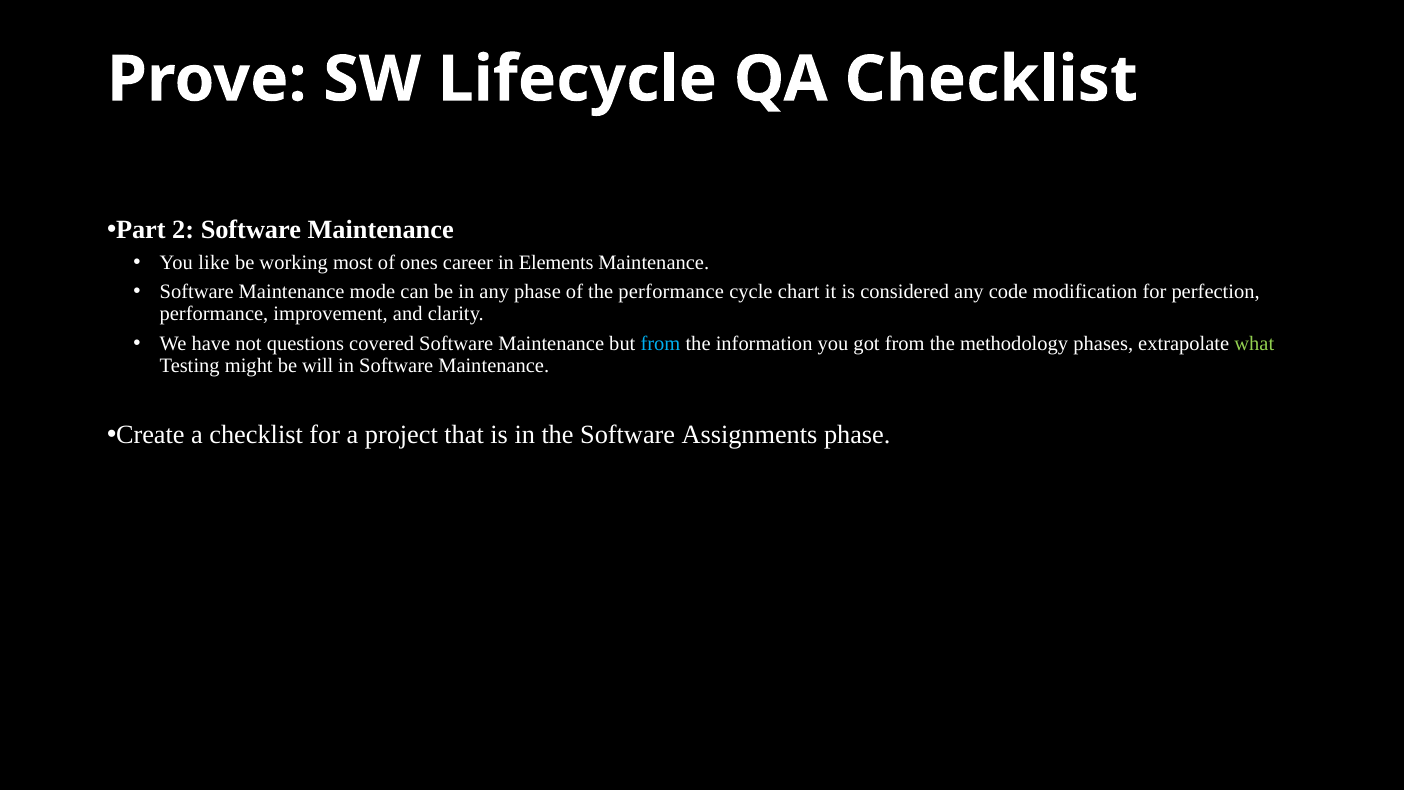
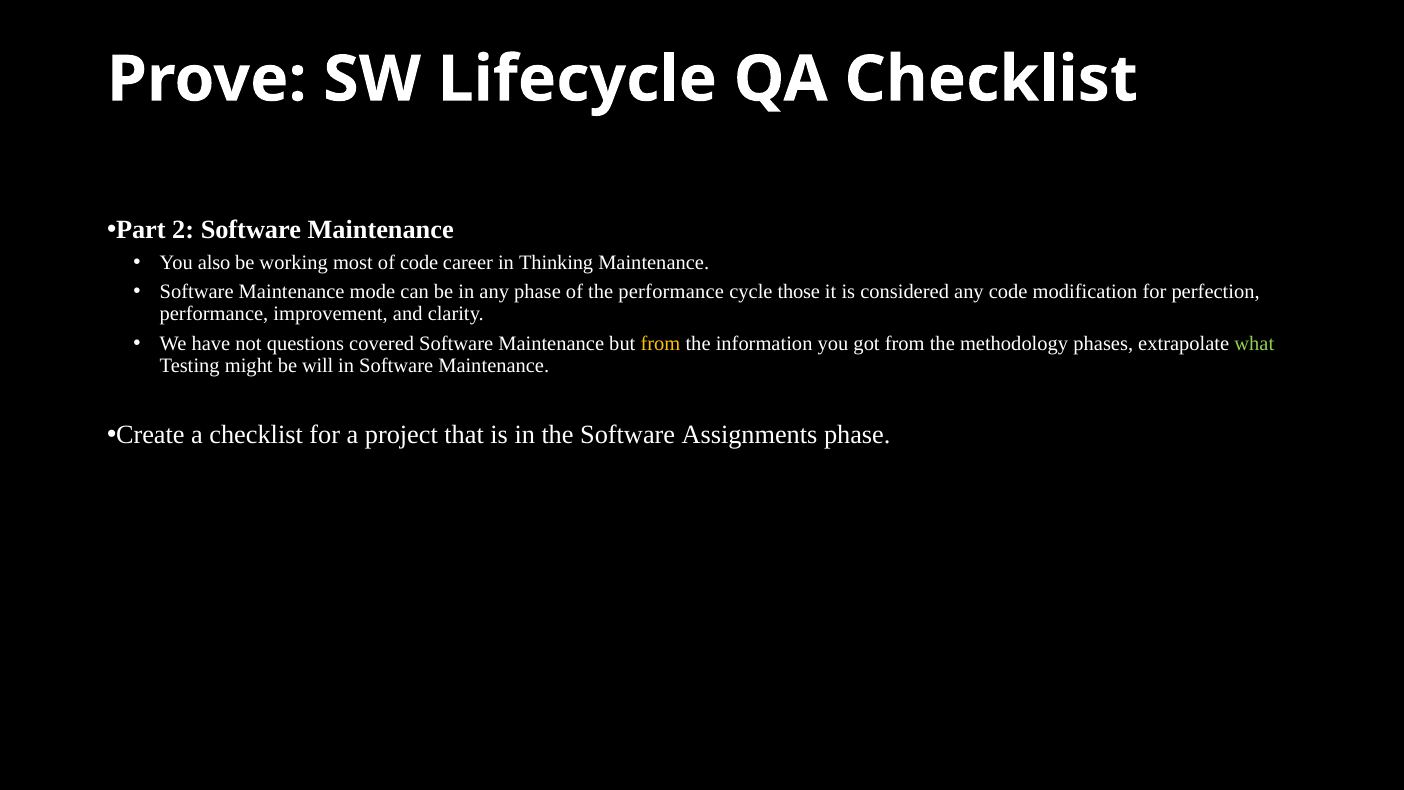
like: like -> also
of ones: ones -> code
Elements: Elements -> Thinking
chart: chart -> those
from at (660, 343) colour: light blue -> yellow
